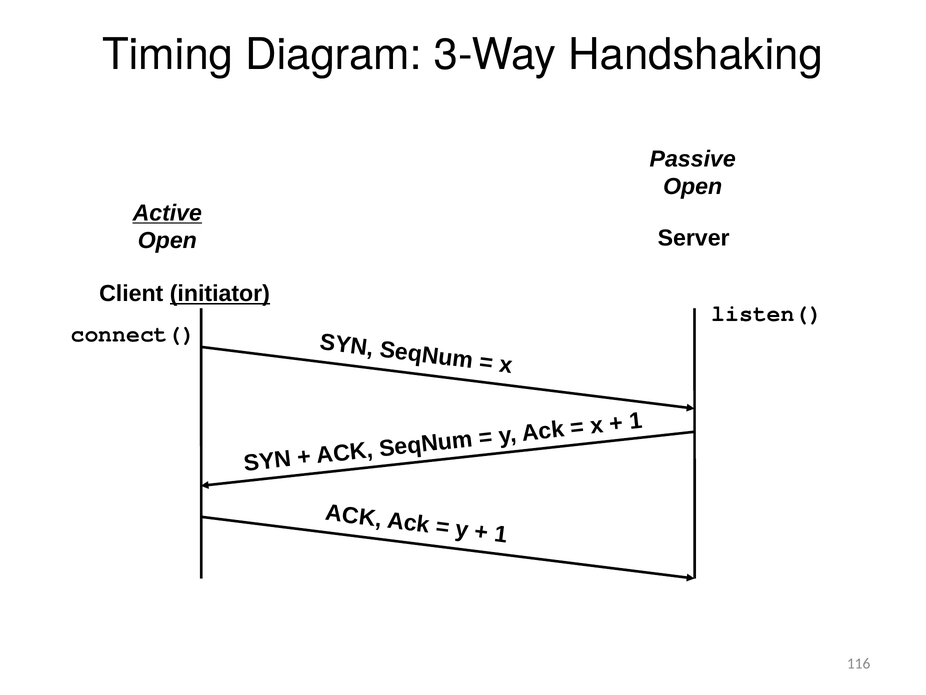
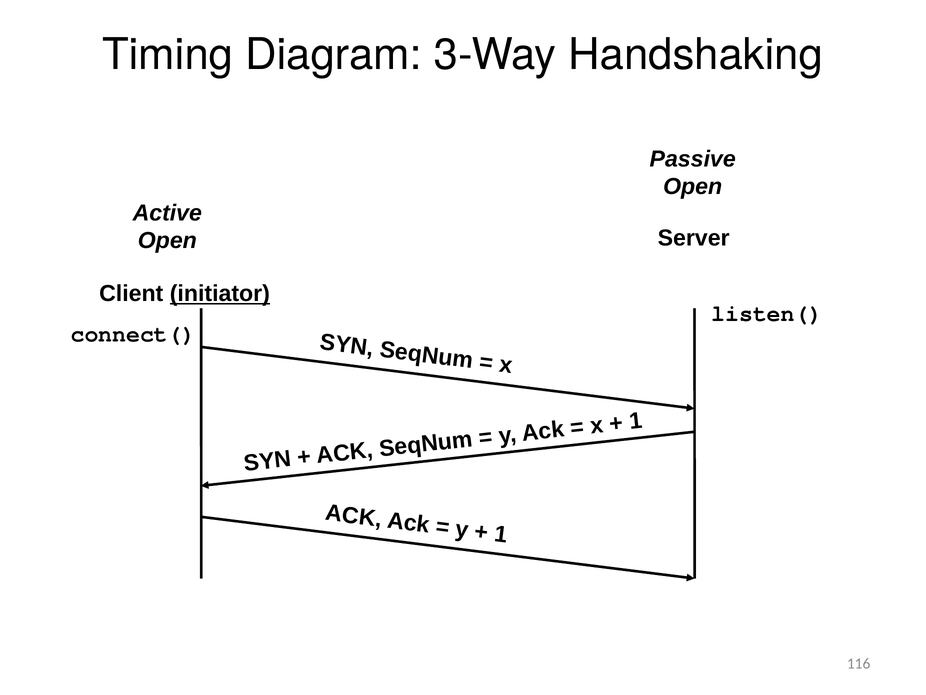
Active underline: present -> none
